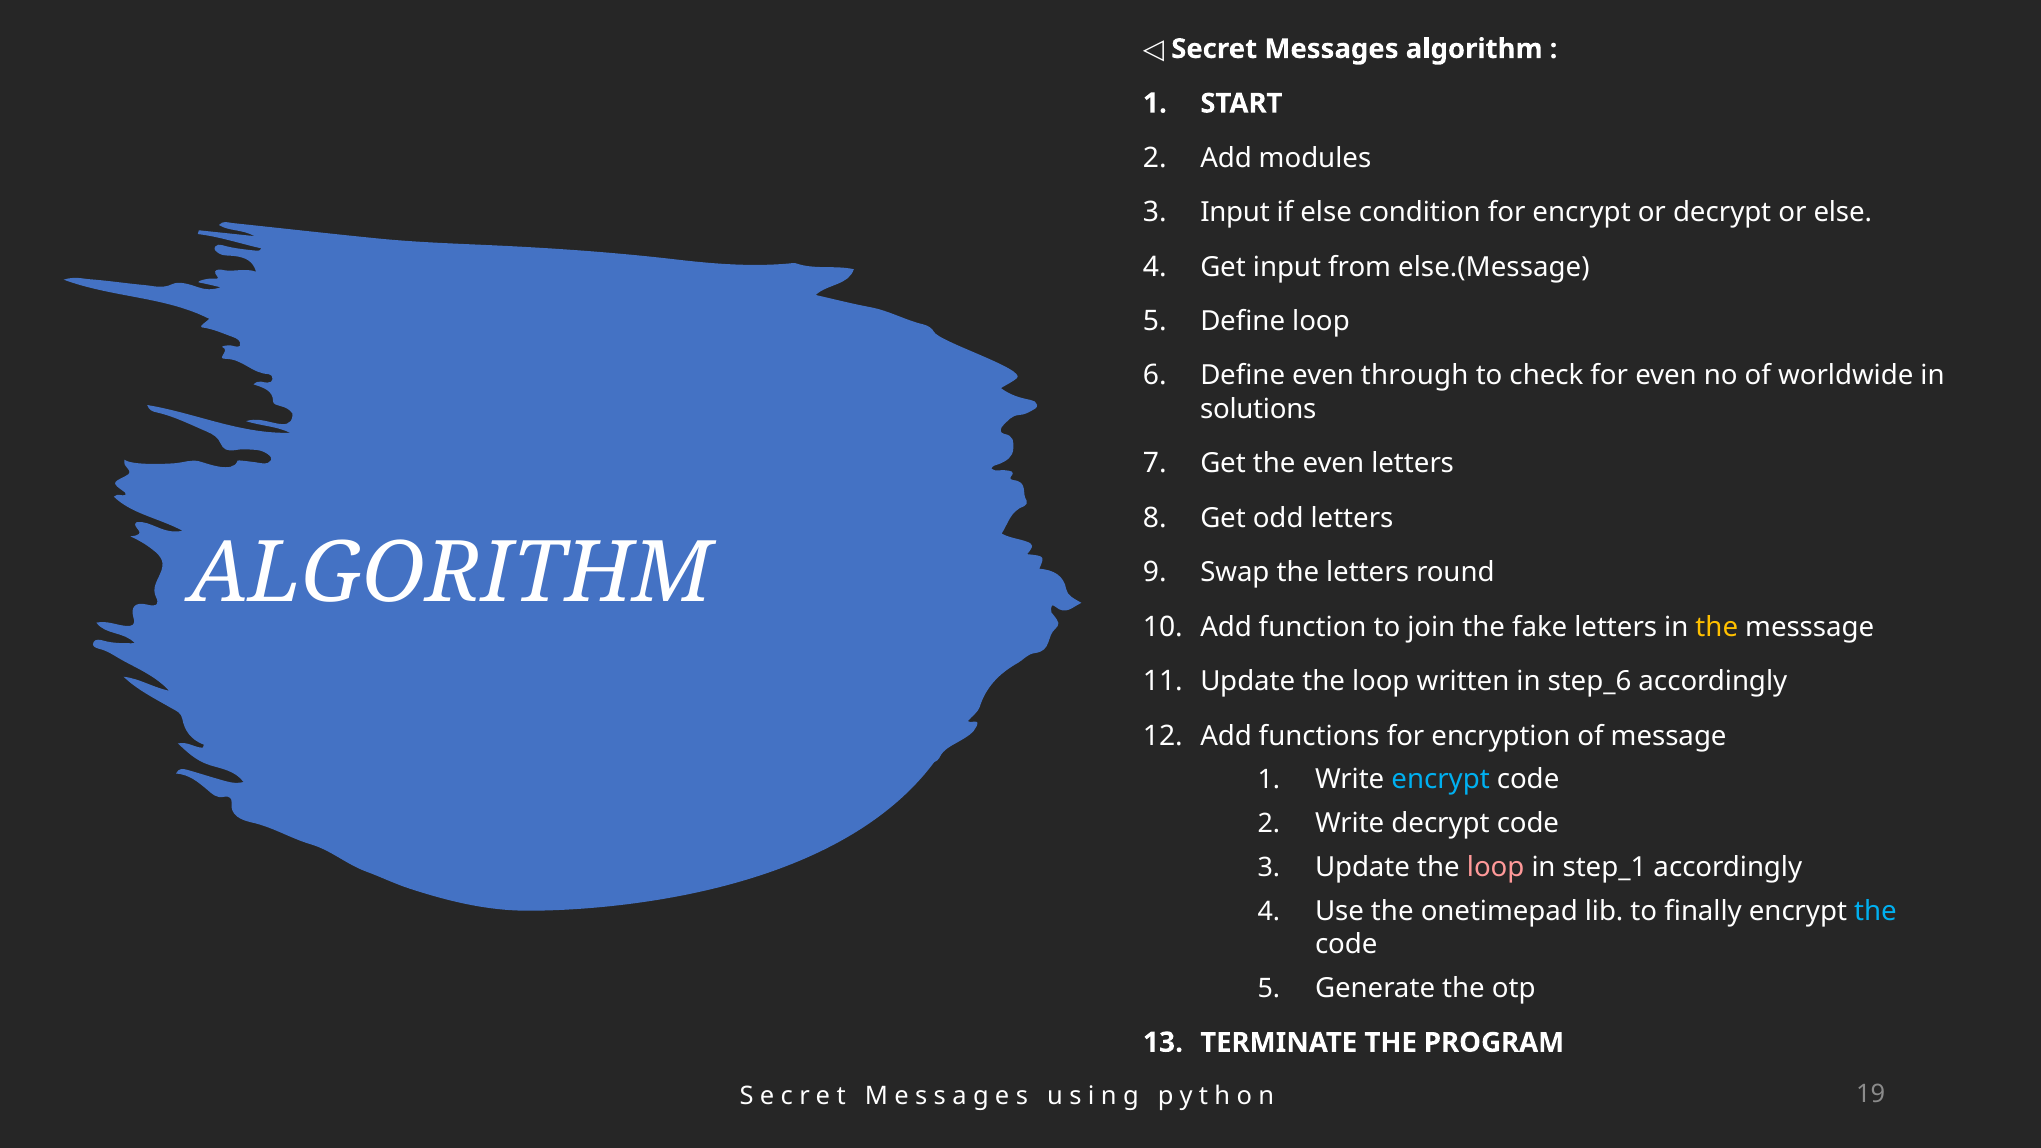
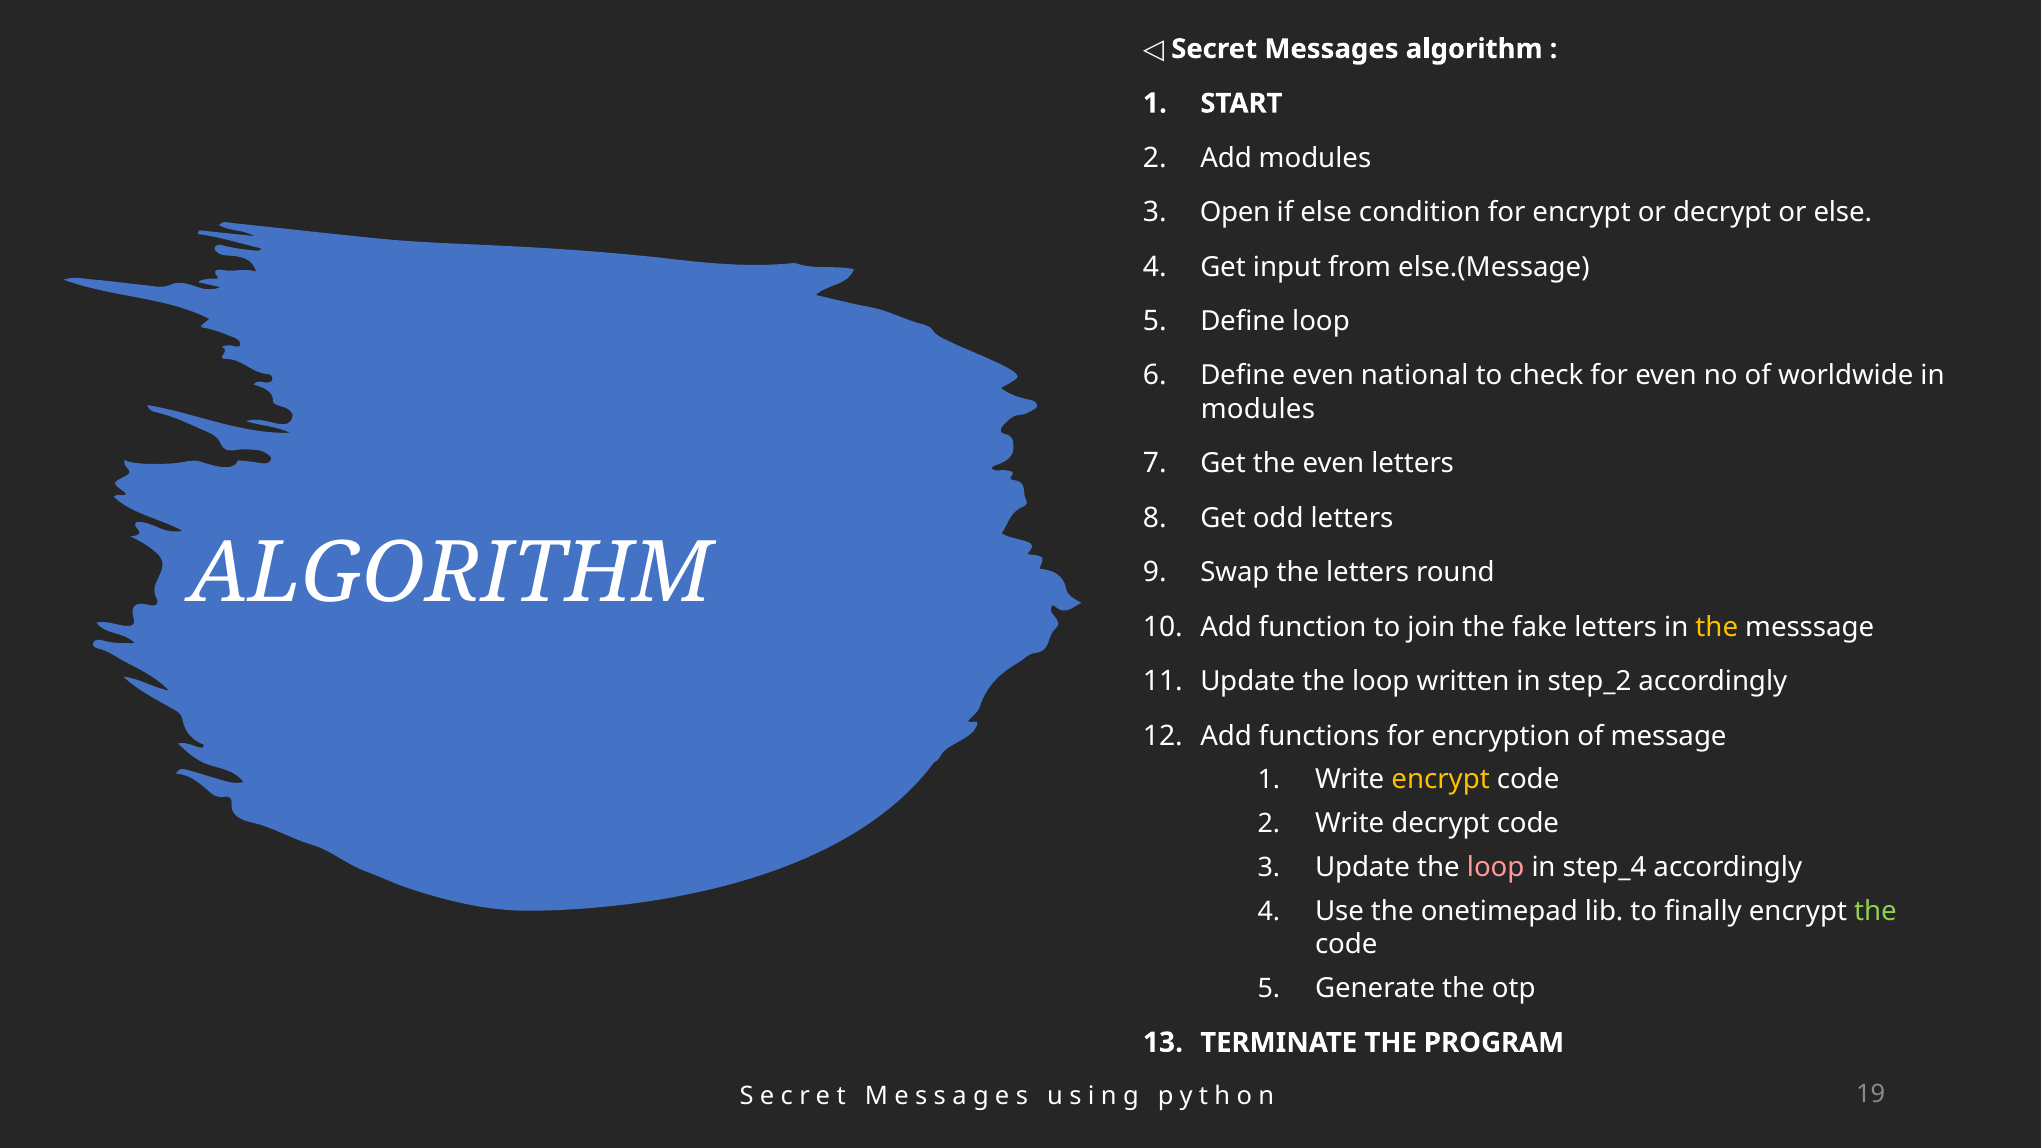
Input at (1235, 212): Input -> Open
through: through -> national
solutions at (1258, 409): solutions -> modules
step_6: step_6 -> step_2
encrypt at (1441, 780) colour: light blue -> yellow
step_1: step_1 -> step_4
the at (1875, 911) colour: light blue -> light green
